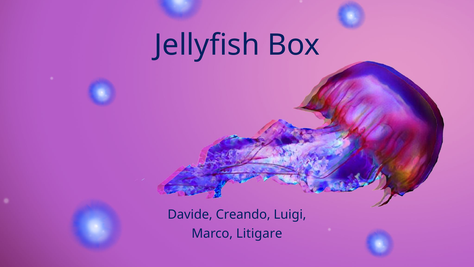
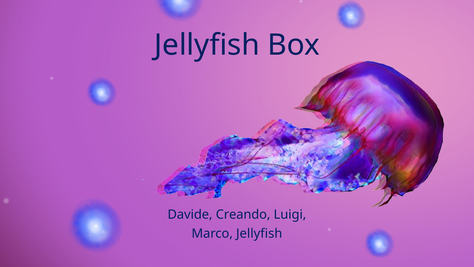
Marco Litigare: Litigare -> Jellyfish
